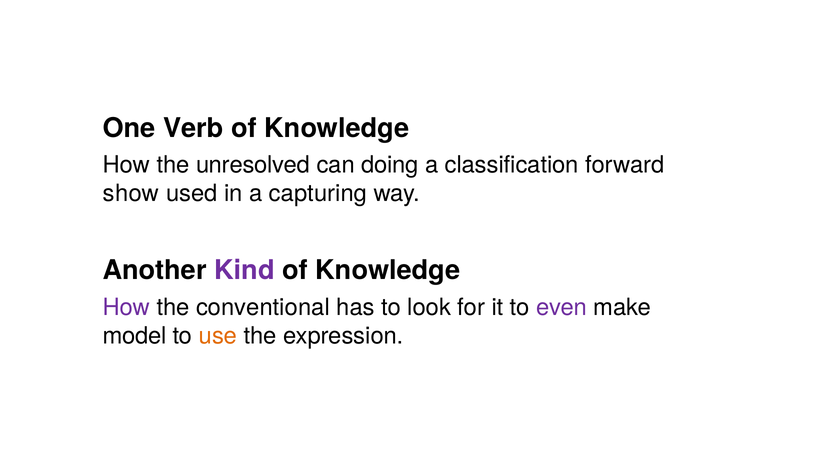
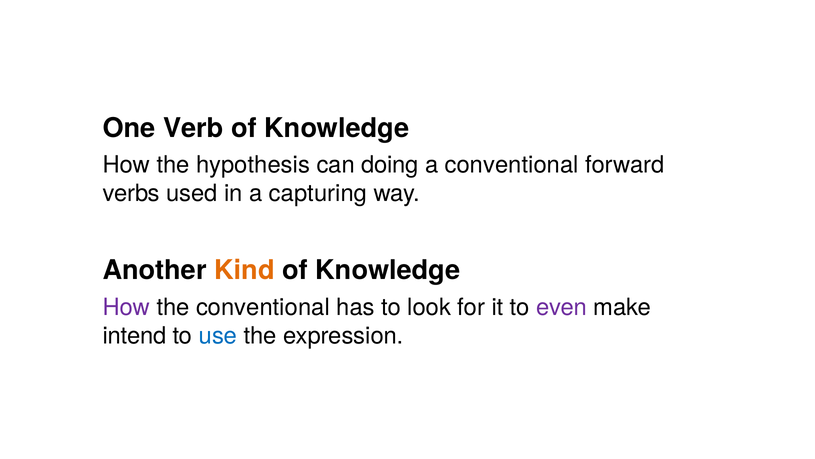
unresolved: unresolved -> hypothesis
a classification: classification -> conventional
show: show -> verbs
Kind colour: purple -> orange
model: model -> intend
use colour: orange -> blue
